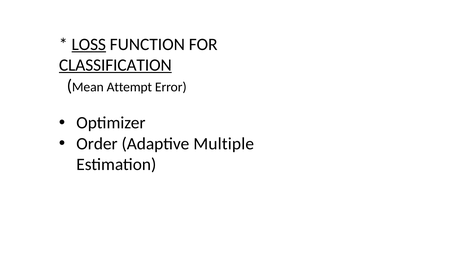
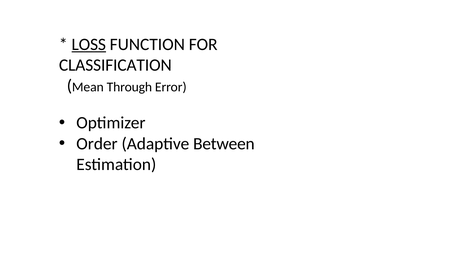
CLASSIFICATION underline: present -> none
Attempt: Attempt -> Through
Multiple: Multiple -> Between
